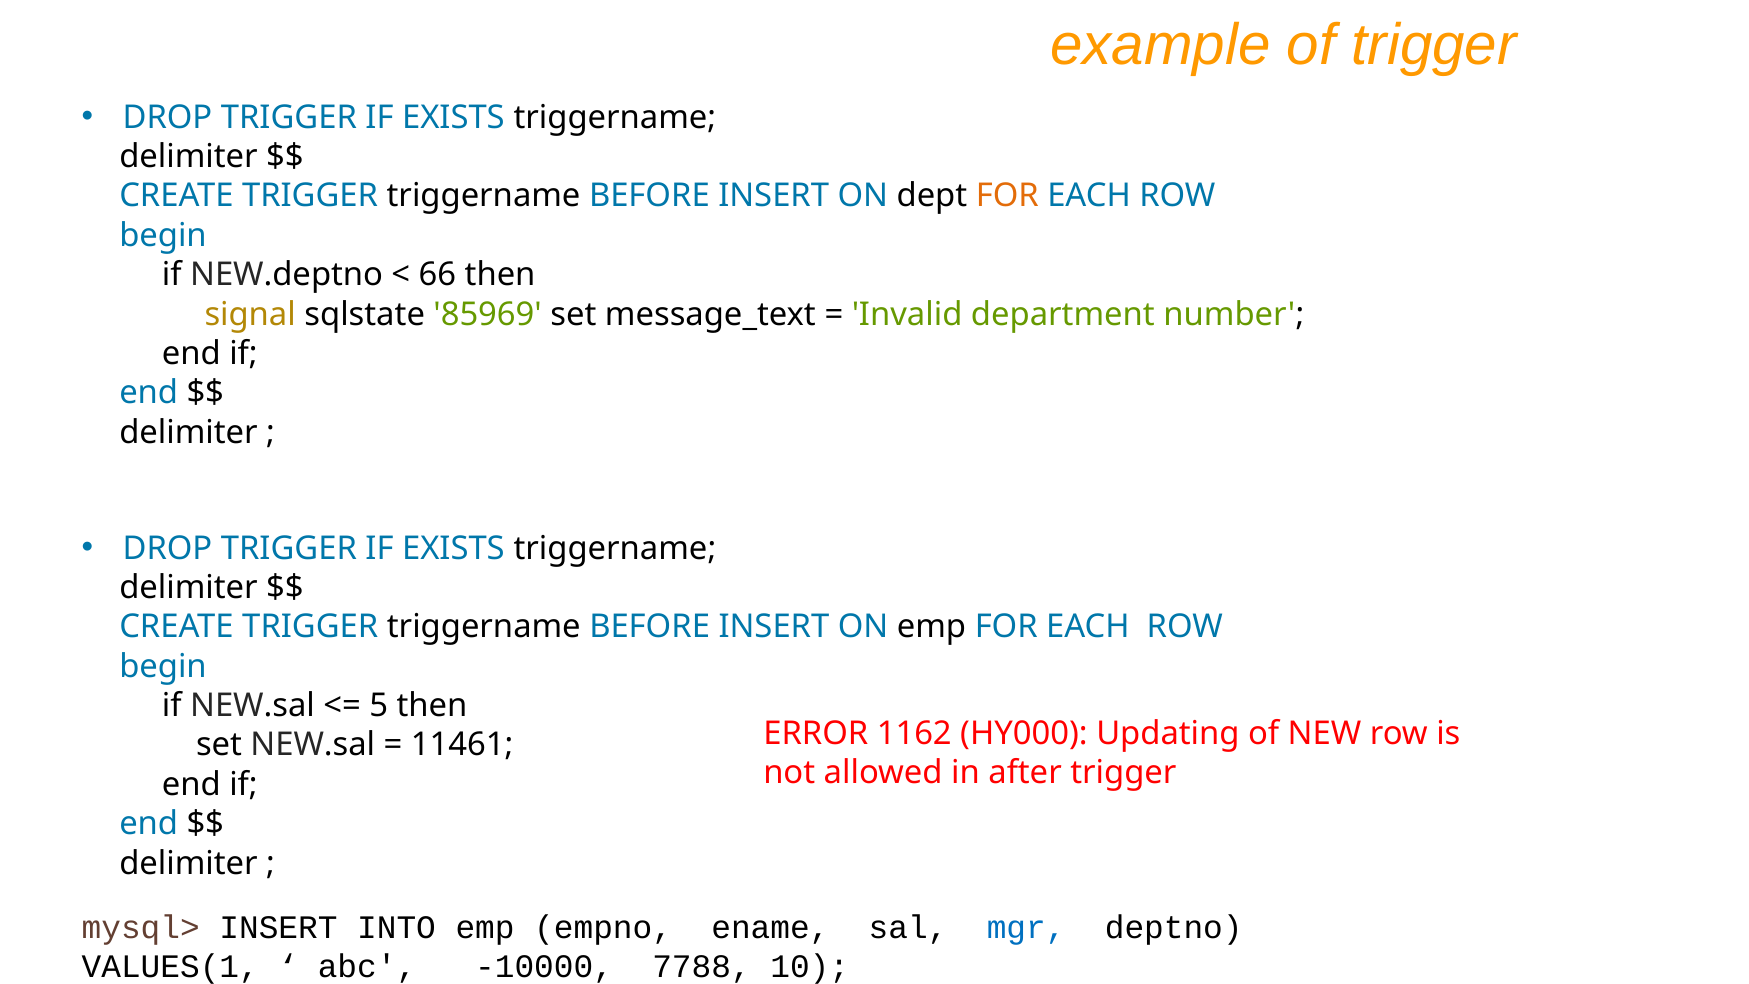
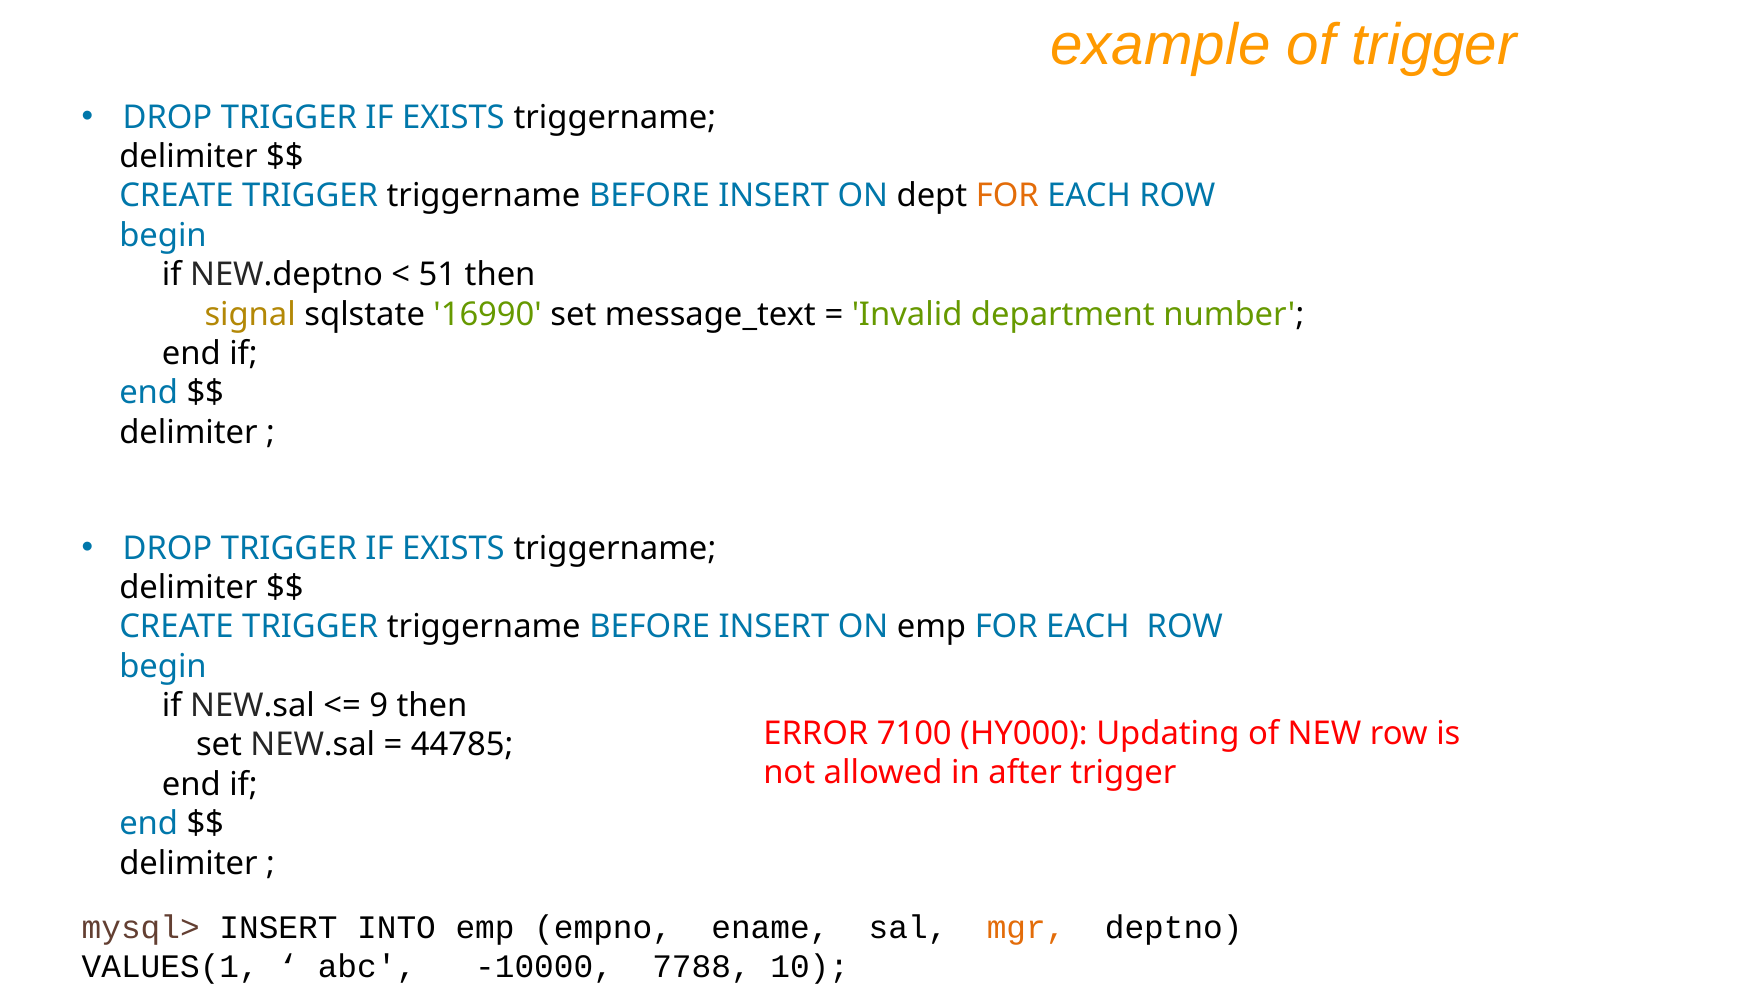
66: 66 -> 51
85969: 85969 -> 16990
5: 5 -> 9
1162: 1162 -> 7100
11461: 11461 -> 44785
mgr colour: blue -> orange
